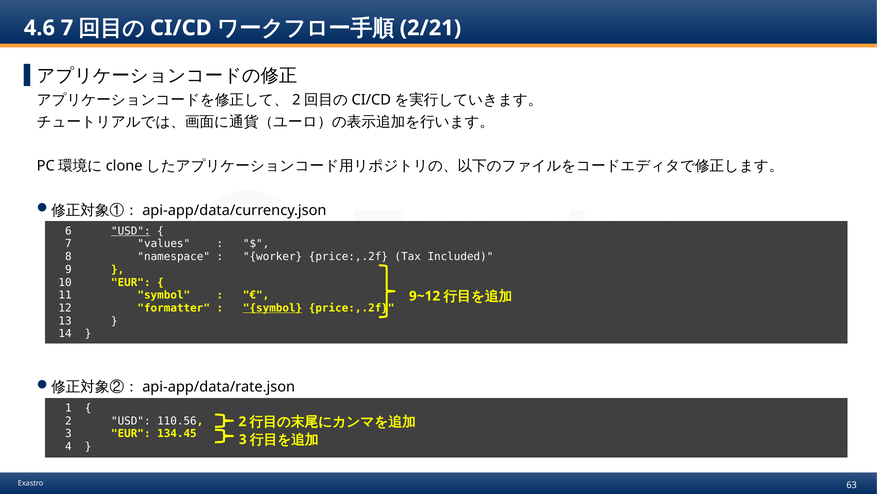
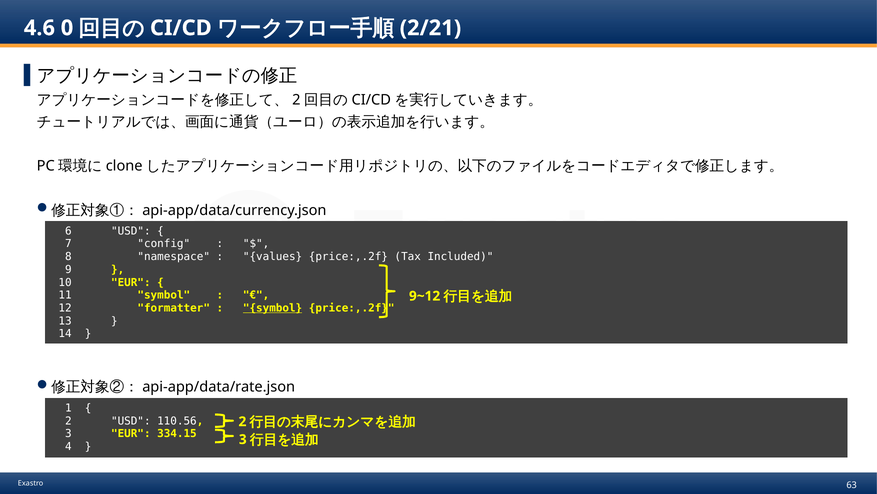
4.6 7: 7 -> 0
USD at (131, 231) underline: present -> none
values: values -> config
worker: worker -> values
134.45: 134.45 -> 334.15
